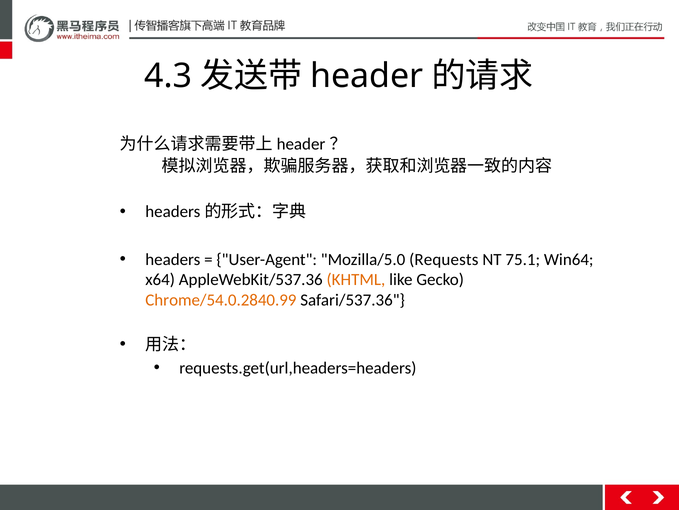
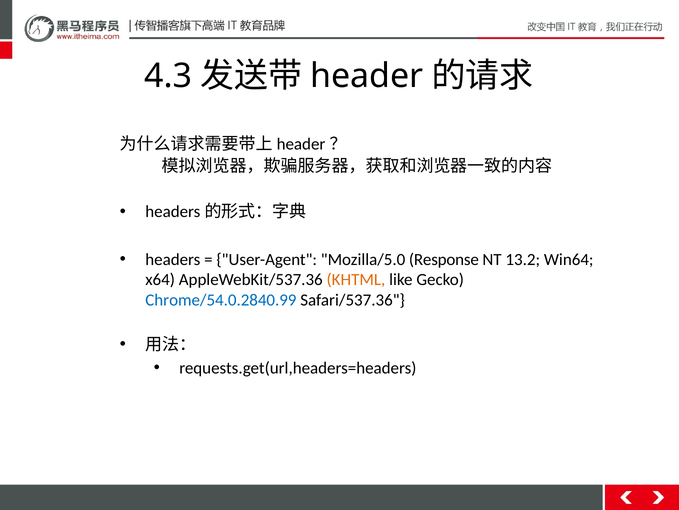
Requests: Requests -> Response
75.1: 75.1 -> 13.2
Chrome/54.0.2840.99 colour: orange -> blue
